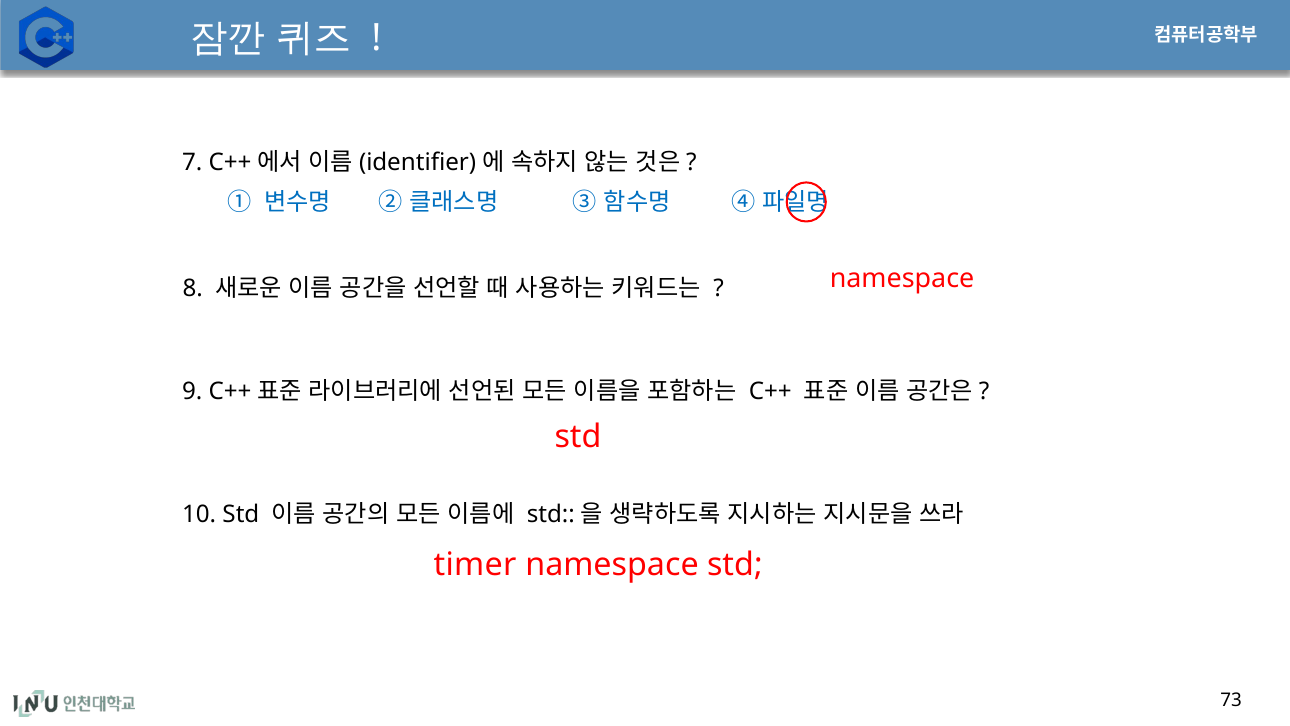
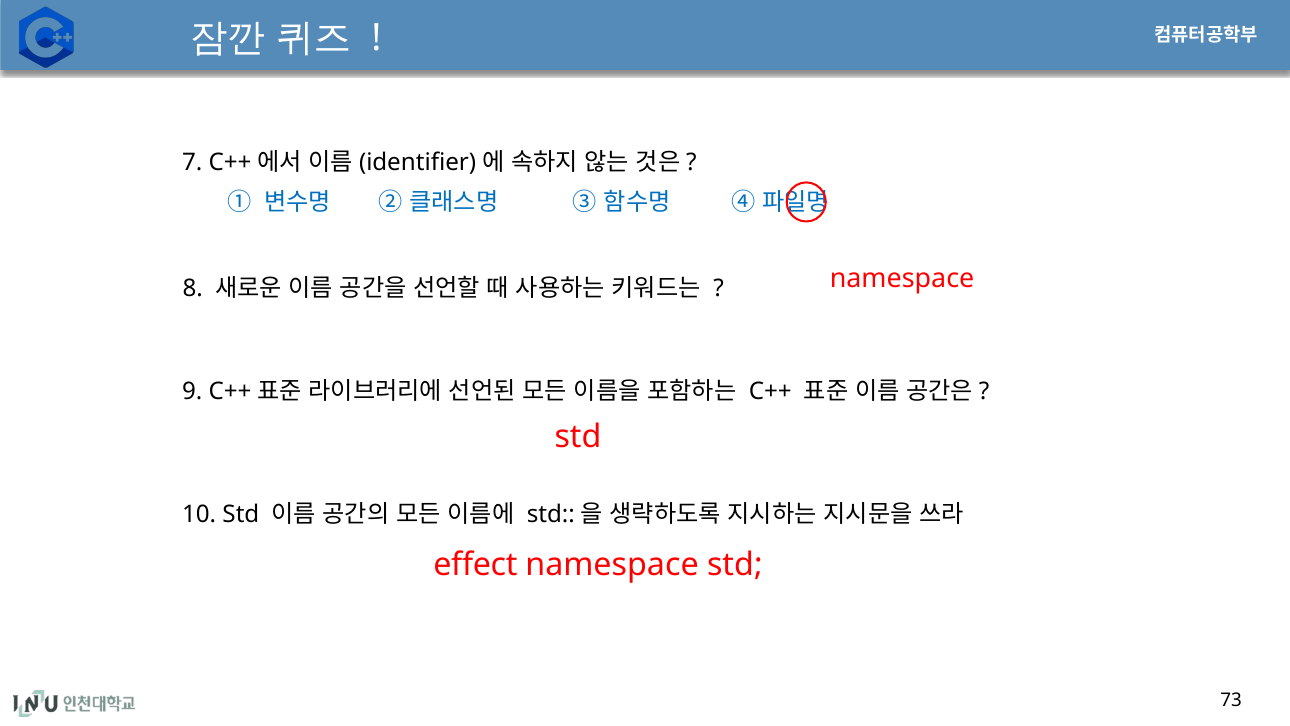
timer: timer -> effect
